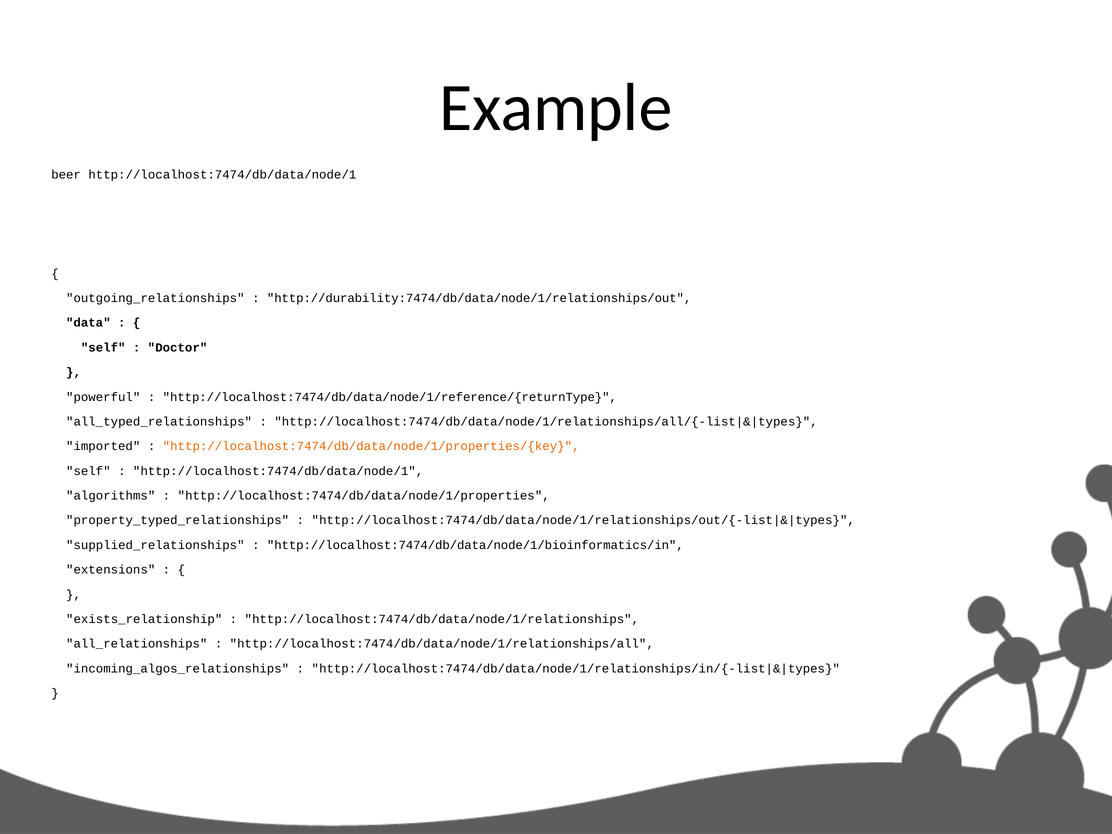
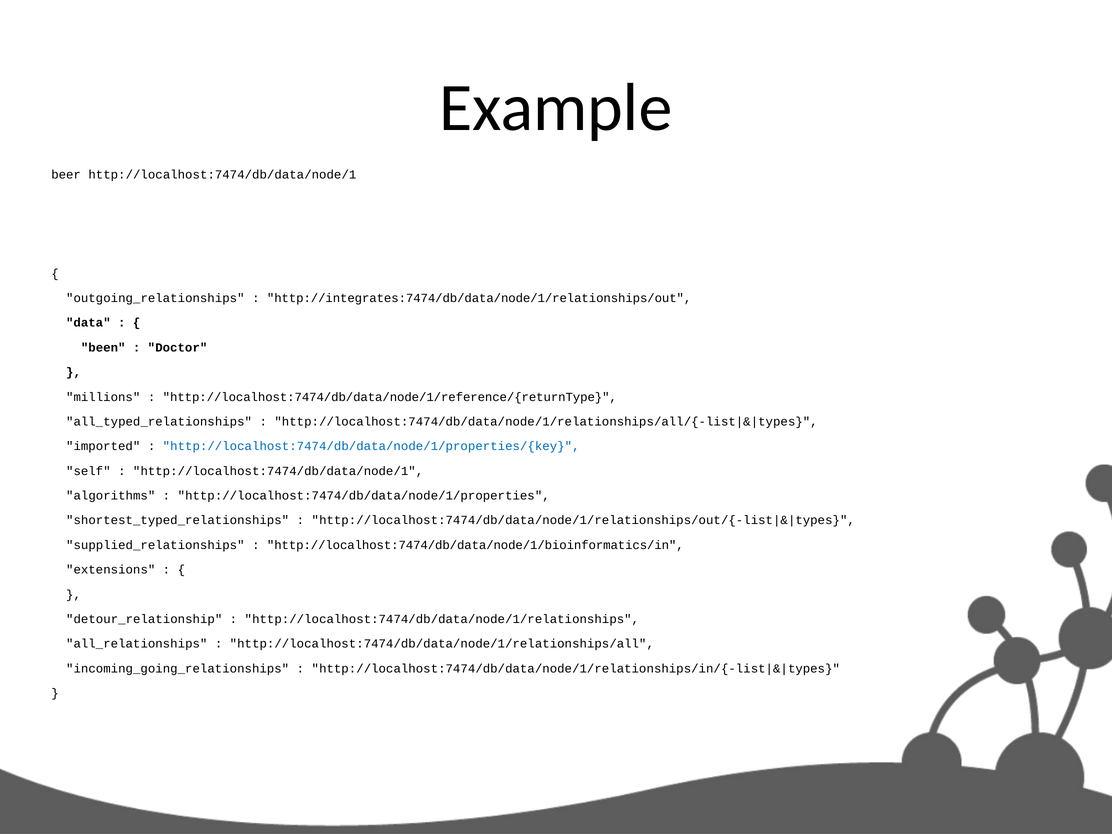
http://durability:7474/db/data/node/1/relationships/out: http://durability:7474/db/data/node/1/relationships/out -> http://integrates:7474/db/data/node/1/relationships/out
self at (103, 348): self -> been
powerful: powerful -> millions
http://localhost:7474/db/data/node/1/properties/{key colour: orange -> blue
property_typed_relationships: property_typed_relationships -> shortest_typed_relationships
exists_relationship: exists_relationship -> detour_relationship
incoming_algos_relationships: incoming_algos_relationships -> incoming_going_relationships
